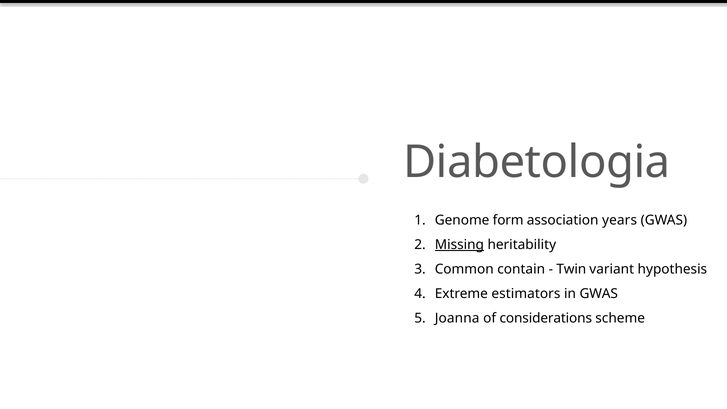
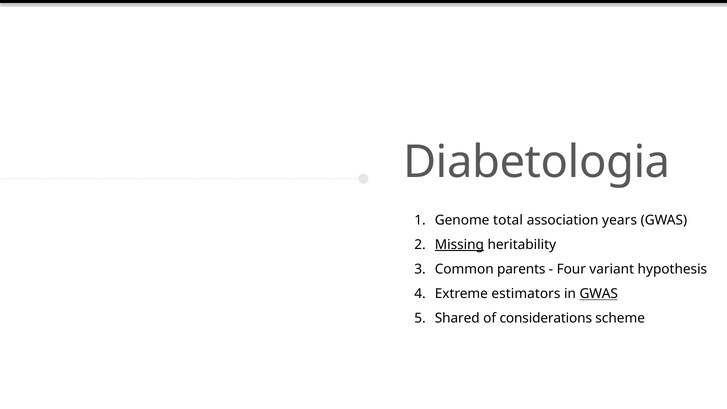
form: form -> total
contain: contain -> parents
Twin: Twin -> Four
GWAS at (599, 294) underline: none -> present
Joanna: Joanna -> Shared
